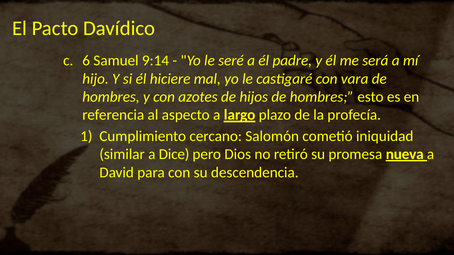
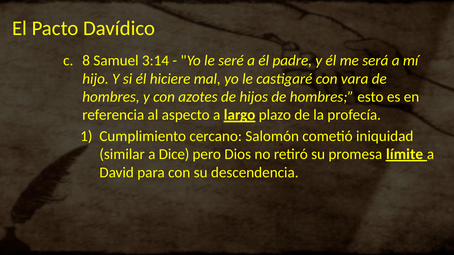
6: 6 -> 8
9:14: 9:14 -> 3:14
nueva: nueva -> límite
